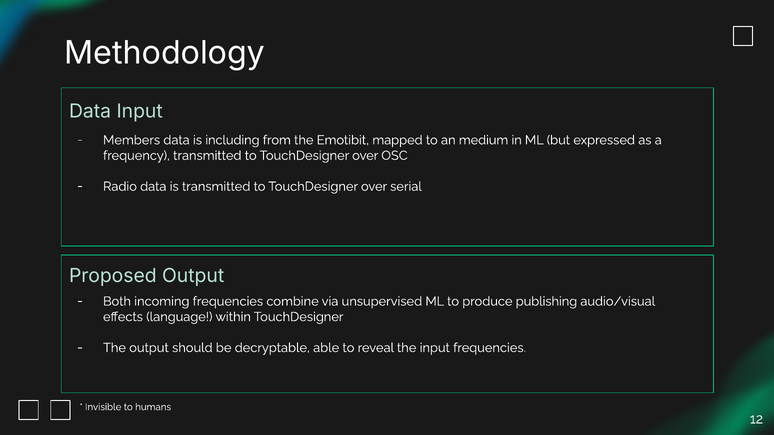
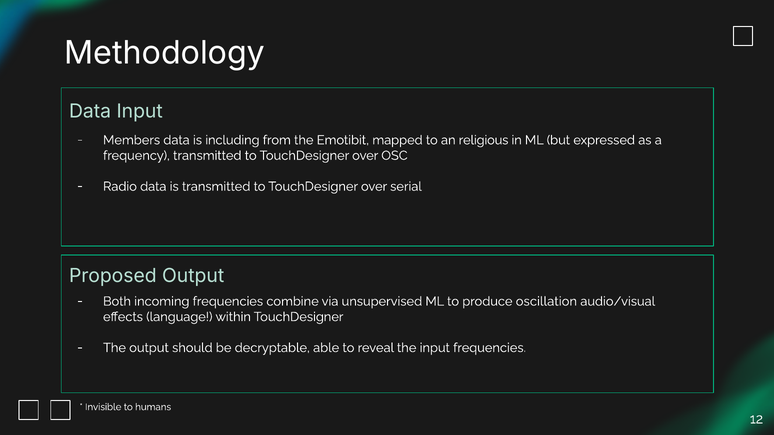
medium: medium -> religious
publishing: publishing -> oscillation
